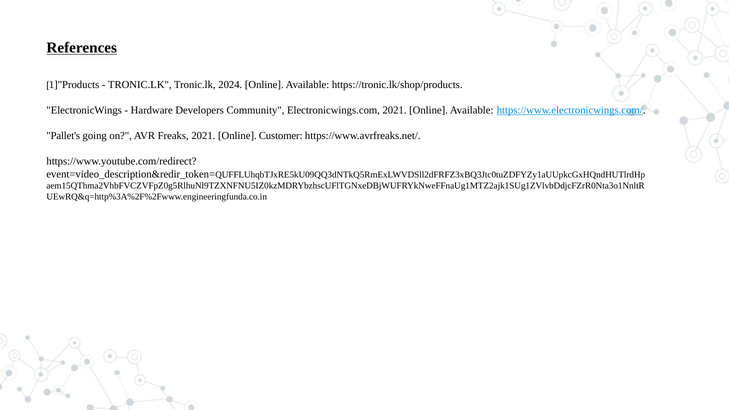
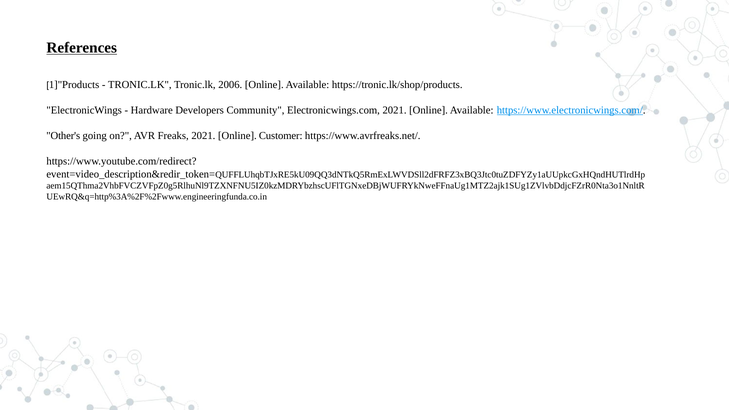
2024: 2024 -> 2006
Pallet's: Pallet's -> Other's
